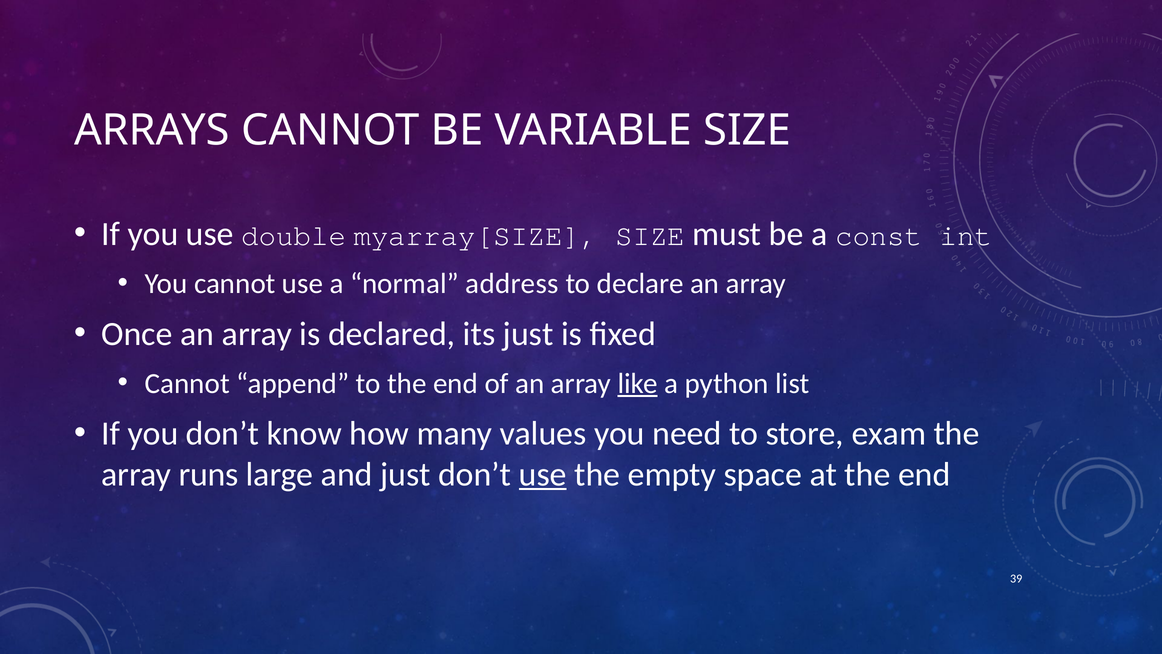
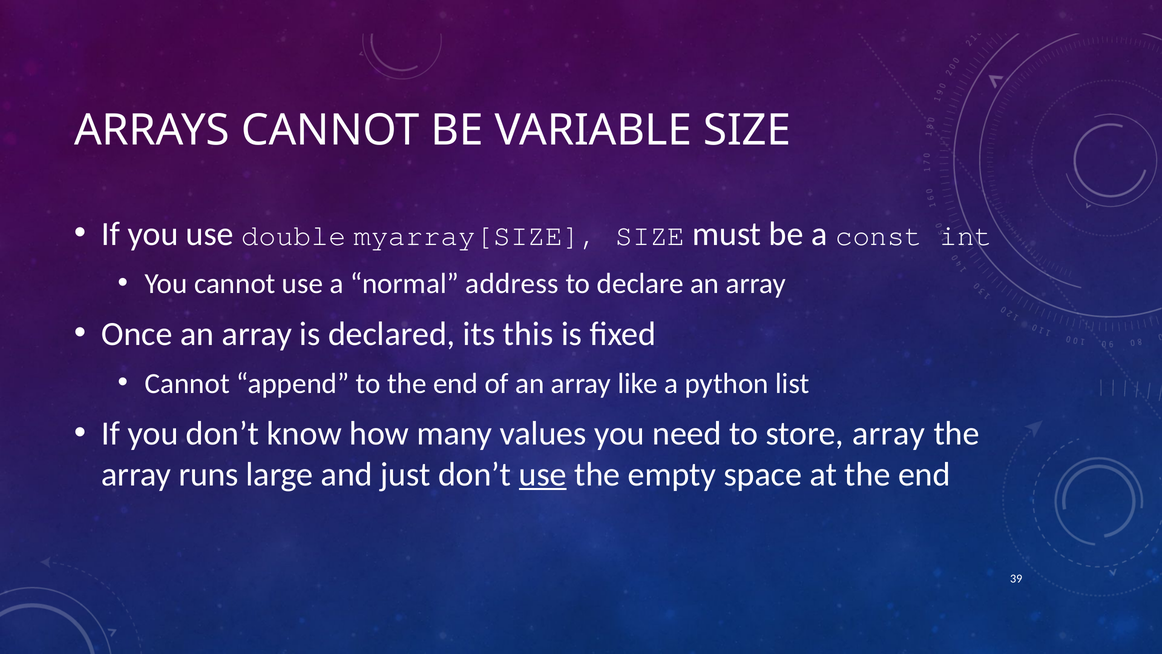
its just: just -> this
like underline: present -> none
store exam: exam -> array
